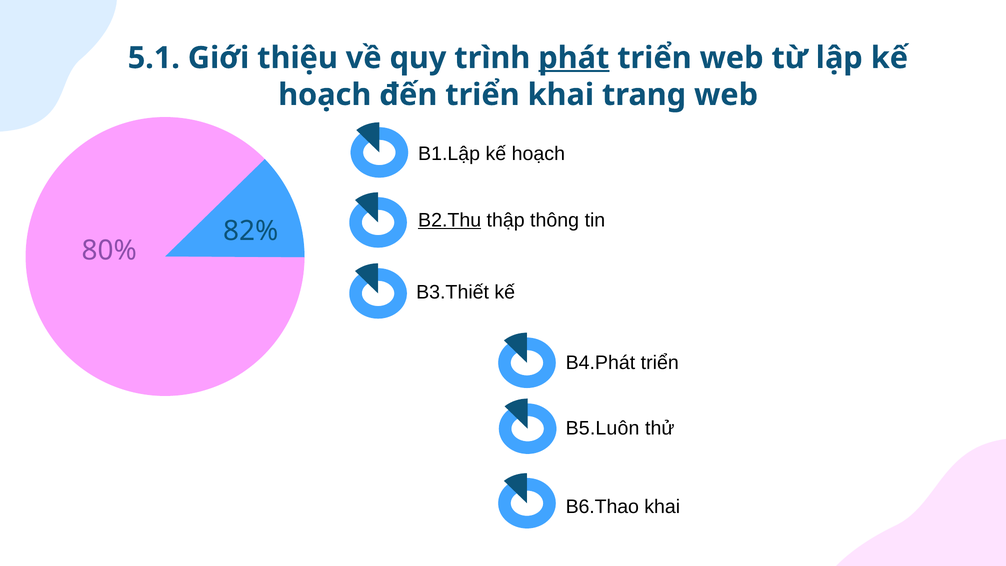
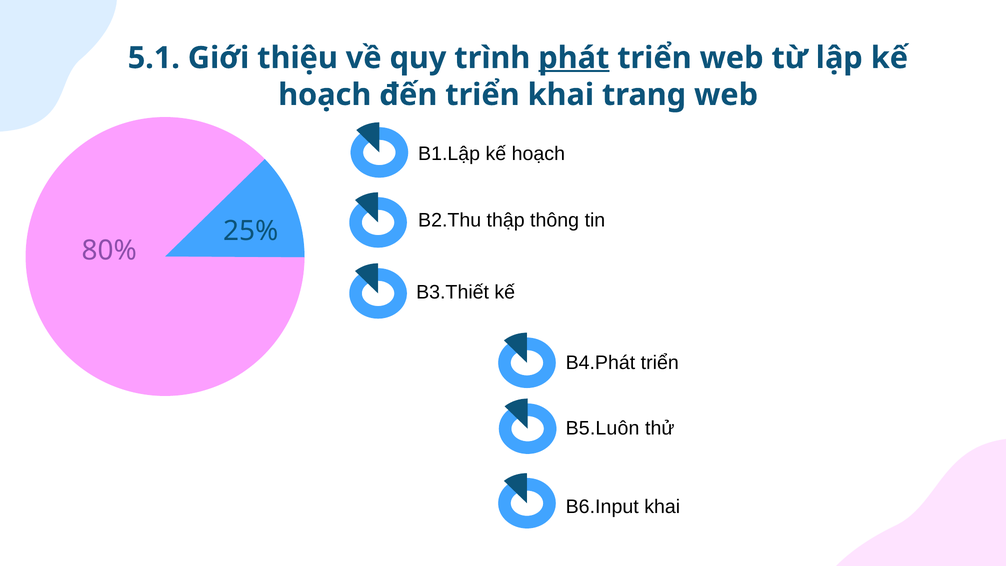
B2.Thu underline: present -> none
82%: 82% -> 25%
B6.Thao: B6.Thao -> B6.Input
